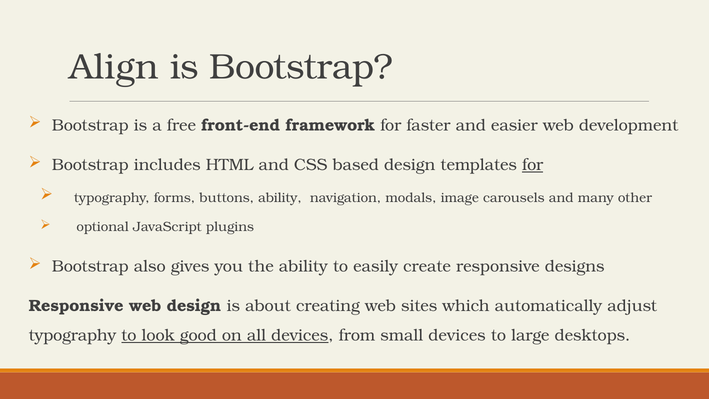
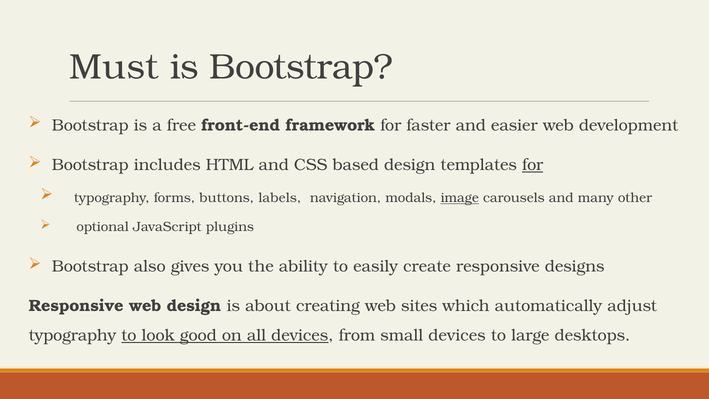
Align: Align -> Must
buttons ability: ability -> labels
image underline: none -> present
